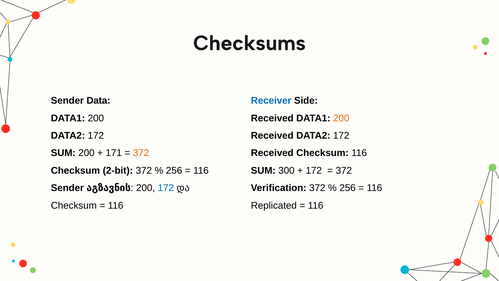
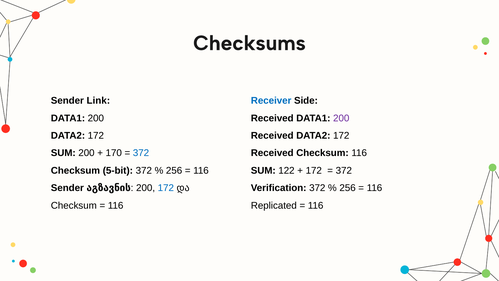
Data: Data -> Link
200 at (341, 118) colour: orange -> purple
171: 171 -> 170
372 at (141, 153) colour: orange -> blue
2-bit: 2-bit -> 5-bit
300: 300 -> 122
